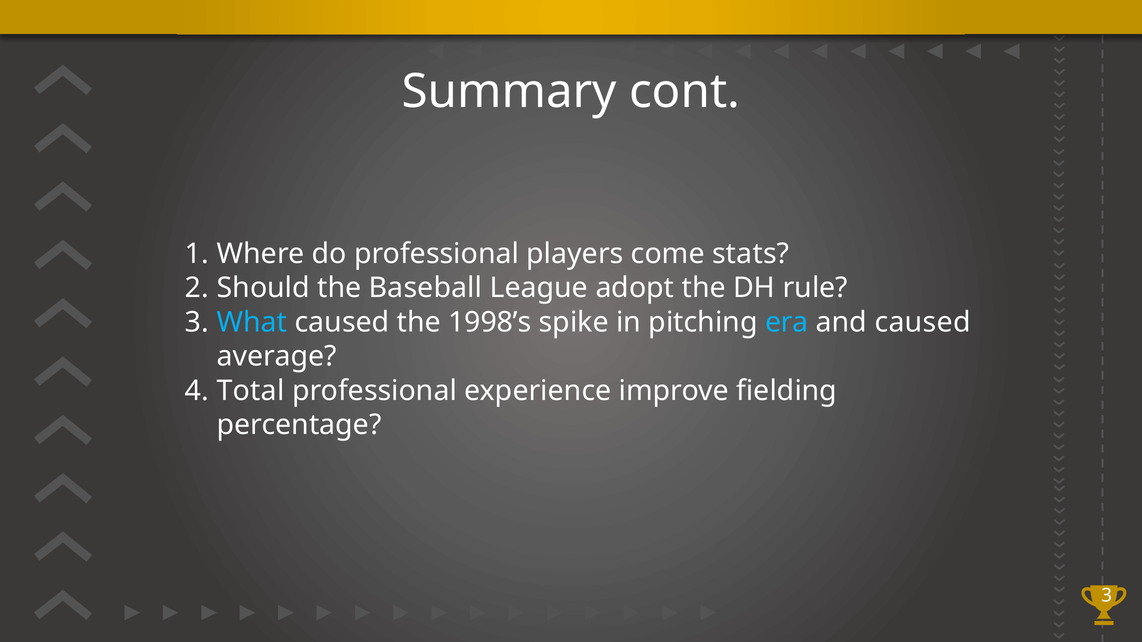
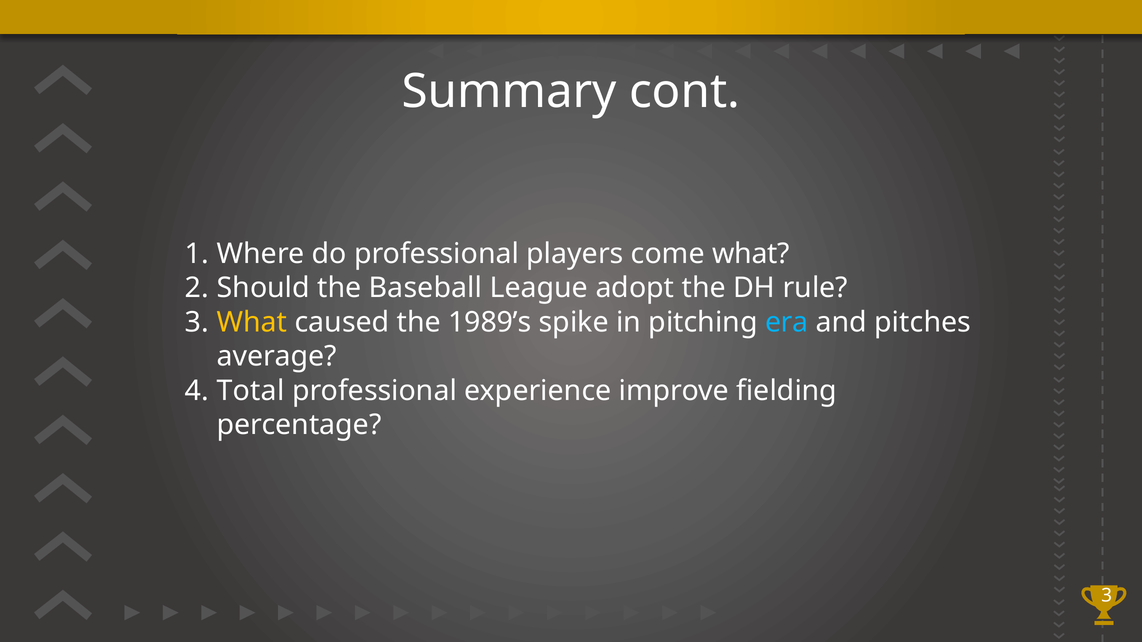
come stats: stats -> what
What at (252, 322) colour: light blue -> yellow
1998’s: 1998’s -> 1989’s
and caused: caused -> pitches
